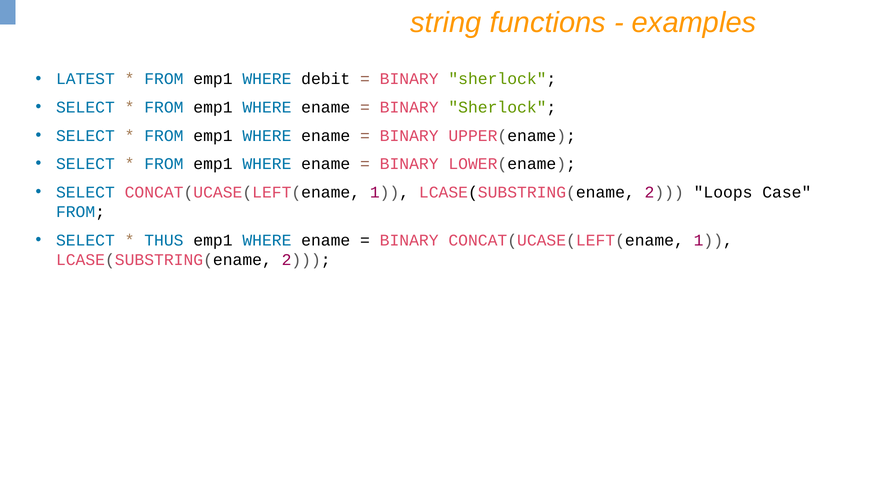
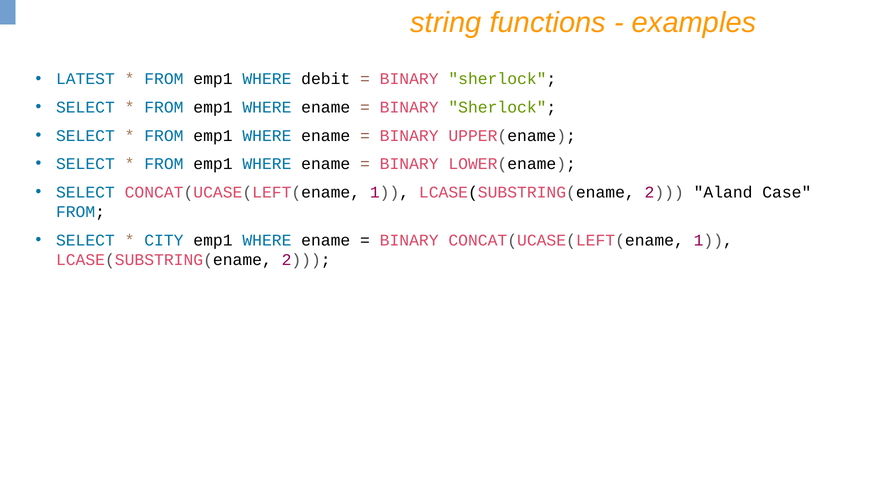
Loops: Loops -> Aland
THUS: THUS -> CITY
